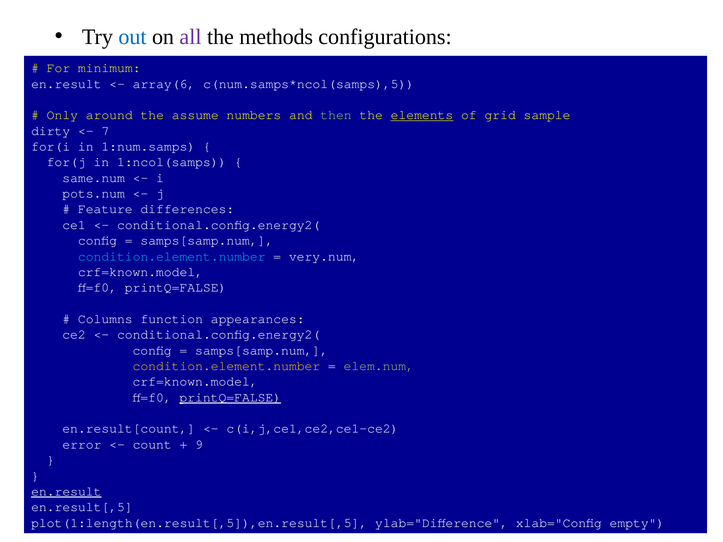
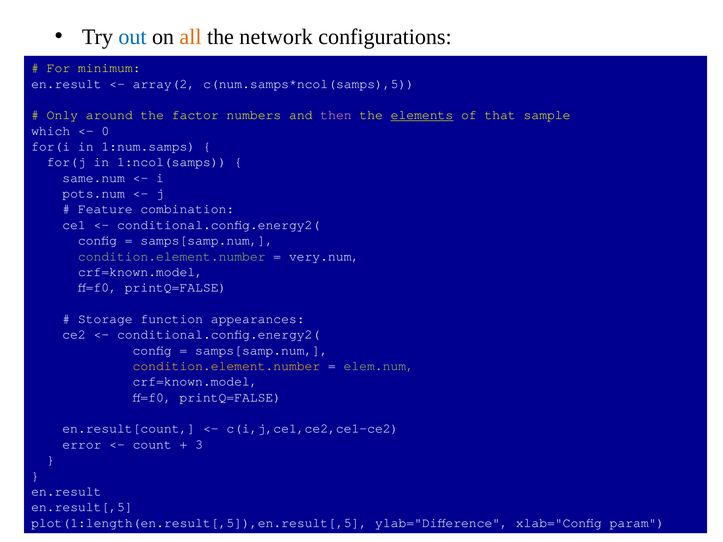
all colour: purple -> orange
methods: methods -> network
array(6: array(6 -> array(2
assume: assume -> factor
then colour: light green -> pink
grid: grid -> that
dirty: dirty -> which
7: 7 -> 0
differences: differences -> combination
condition.element.number at (172, 256) colour: light blue -> light green
Columns: Columns -> Storage
printQ=FALSE at (230, 397) underline: present -> none
9: 9 -> 3
en.result at (66, 492) underline: present -> none
empty: empty -> param
